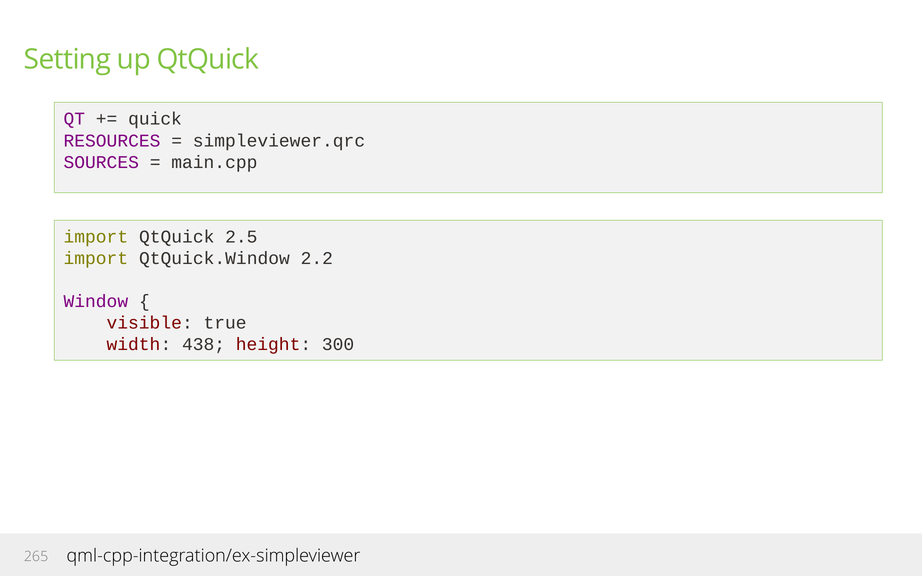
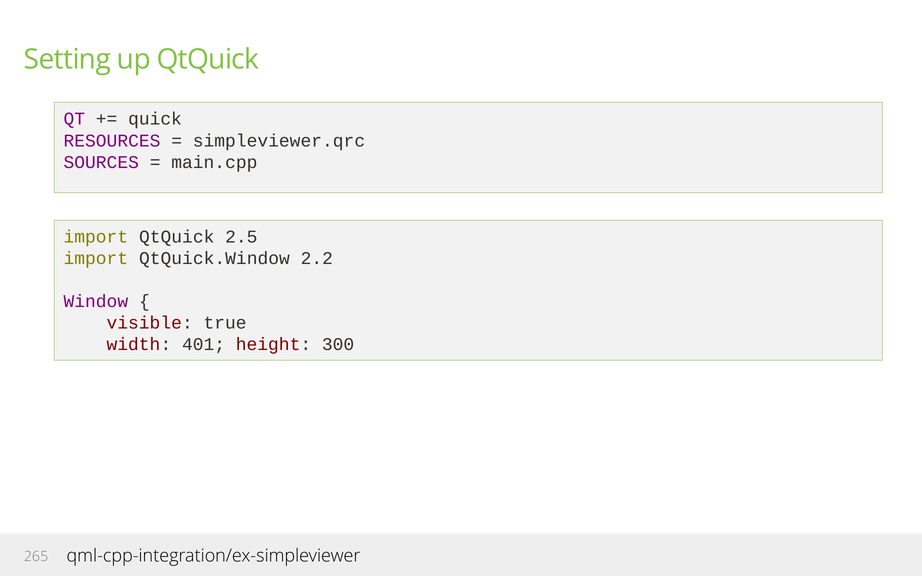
438: 438 -> 401
